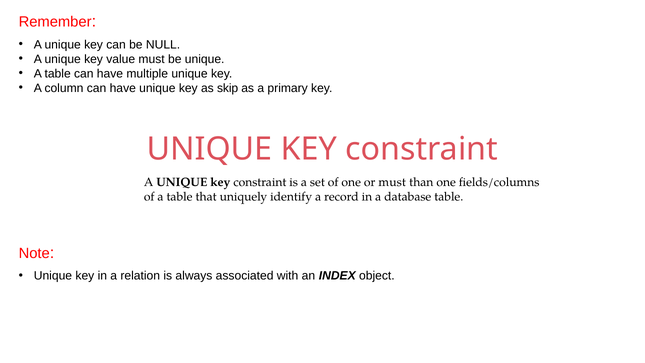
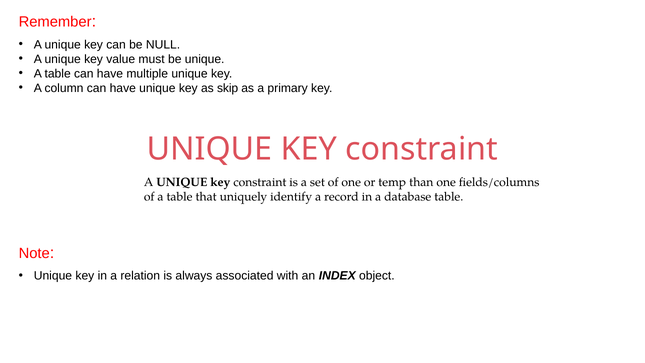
or must: must -> temp
